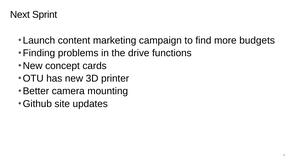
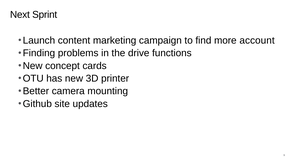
budgets: budgets -> account
